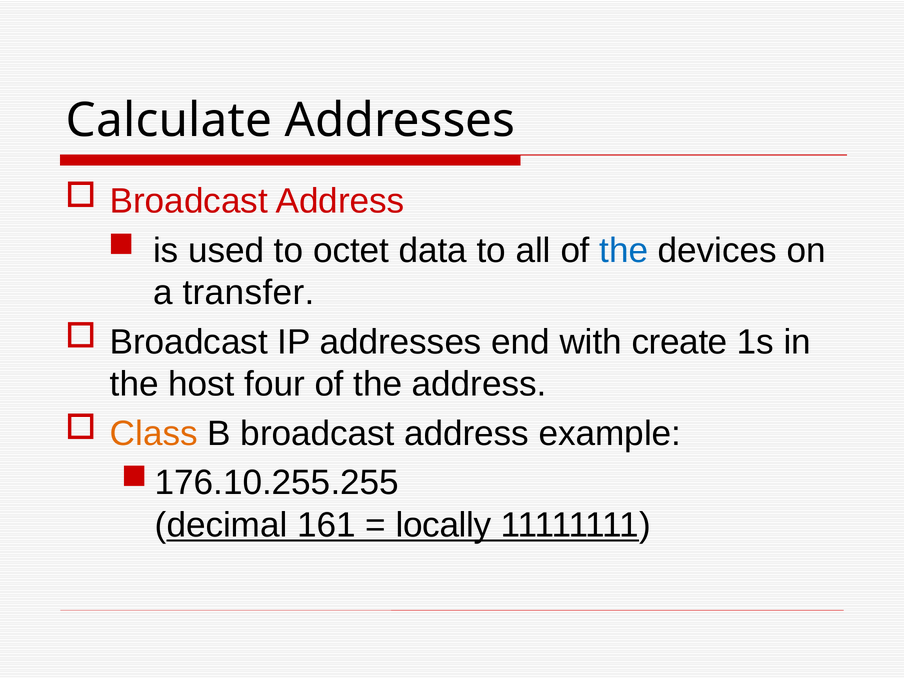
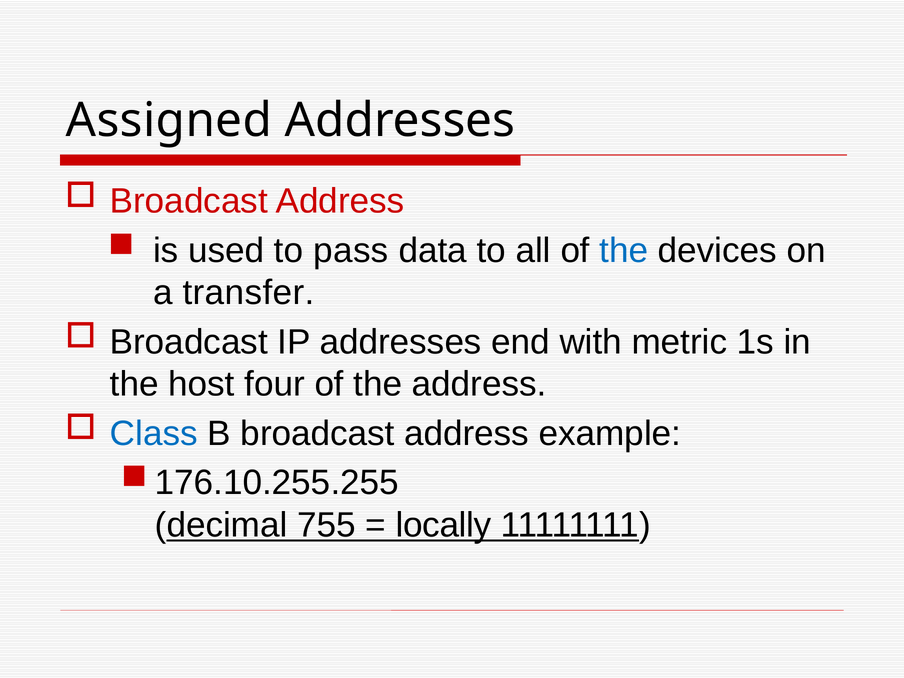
Calculate: Calculate -> Assigned
octet: octet -> pass
create: create -> metric
Class colour: orange -> blue
161: 161 -> 755
